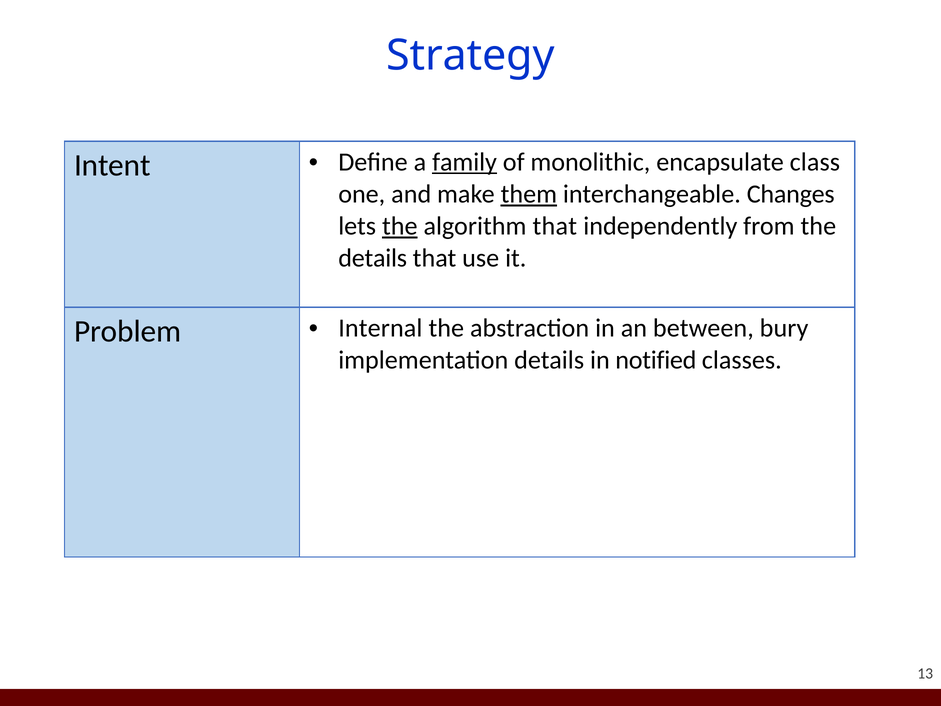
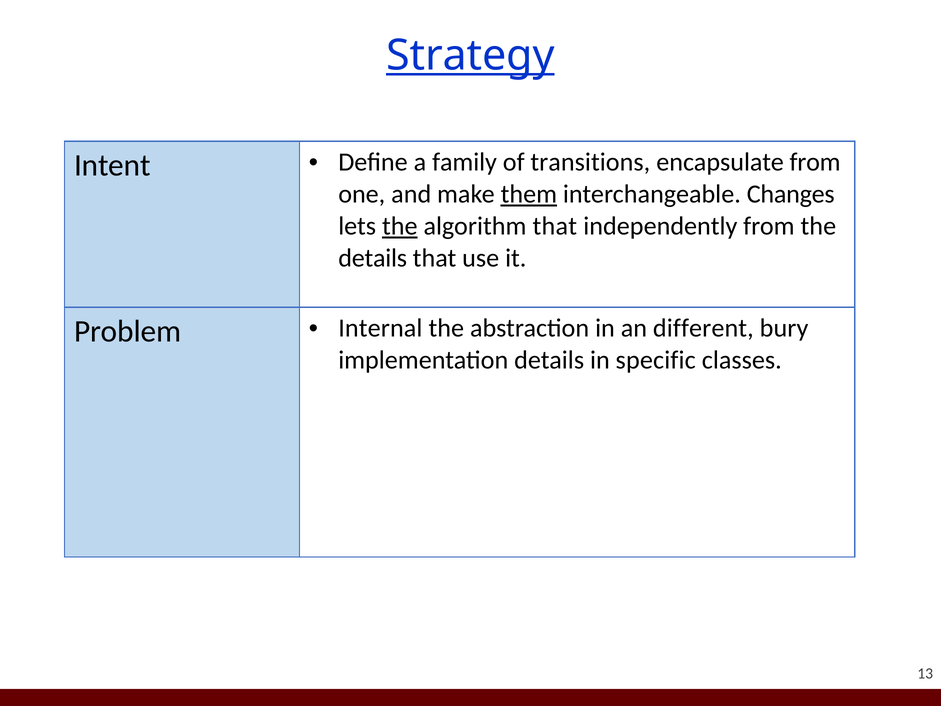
Strategy underline: none -> present
family underline: present -> none
monolithic: monolithic -> transitions
encapsulate class: class -> from
between: between -> different
notified: notified -> specific
